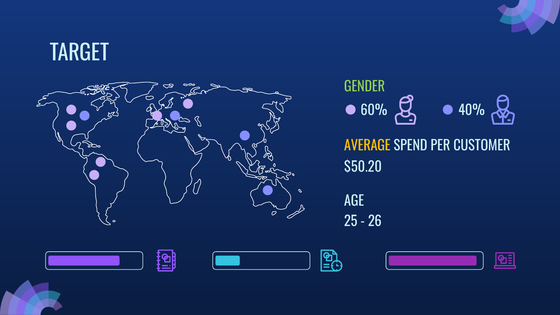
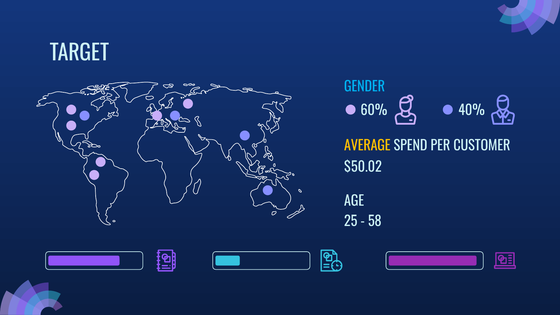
GENDER colour: light green -> light blue
$50.20: $50.20 -> $50.02
26: 26 -> 58
